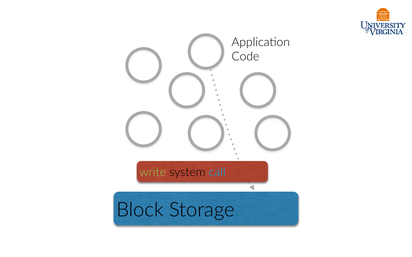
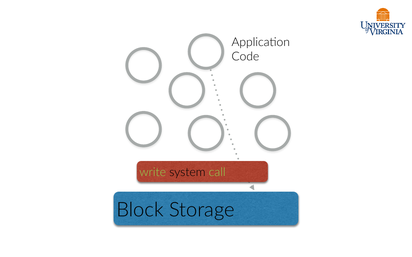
call colour: light blue -> light green
